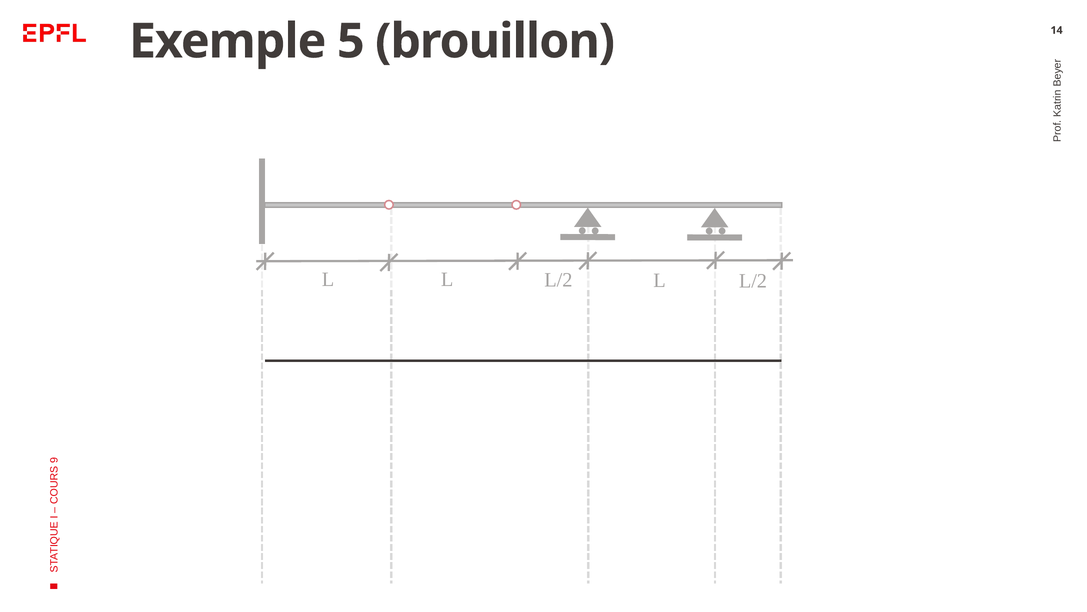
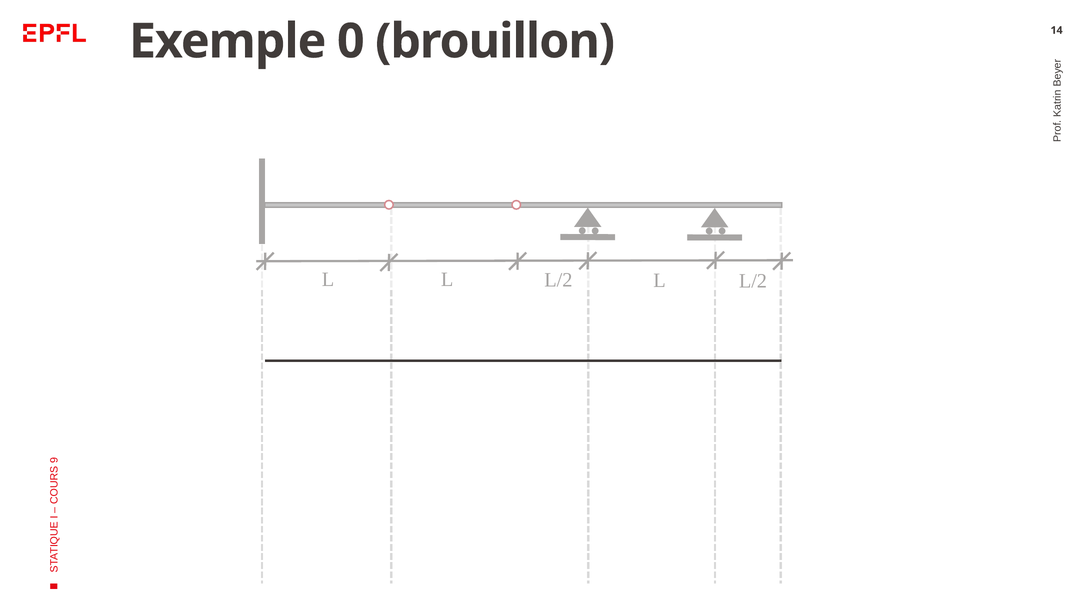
5: 5 -> 0
